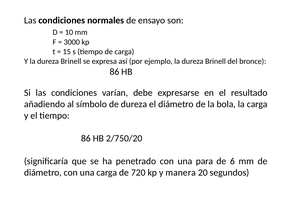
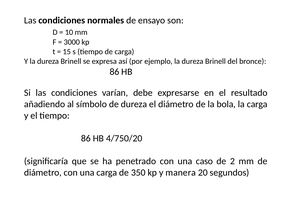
2/750/20: 2/750/20 -> 4/750/20
para: para -> caso
6: 6 -> 2
720: 720 -> 350
